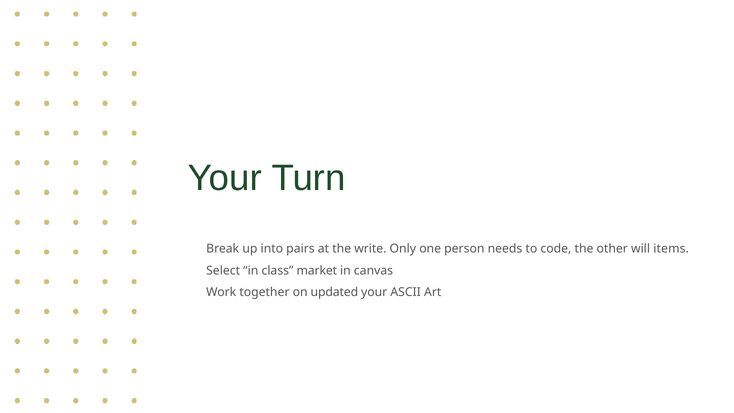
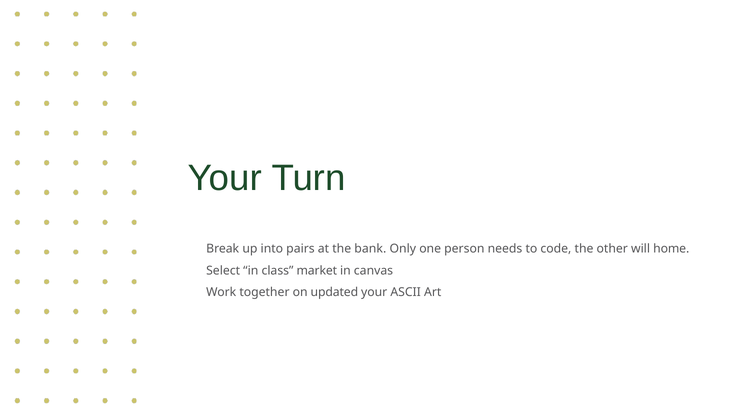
write: write -> bank
items: items -> home
